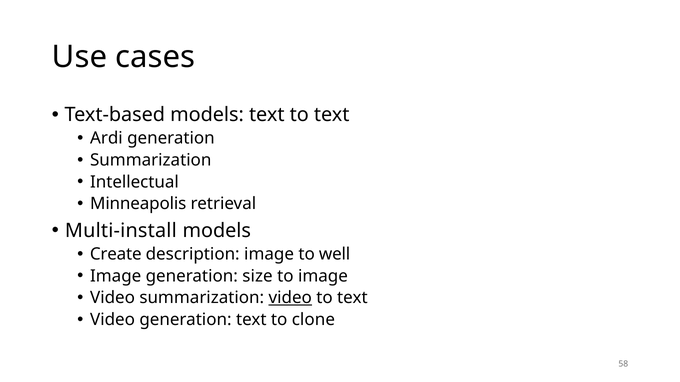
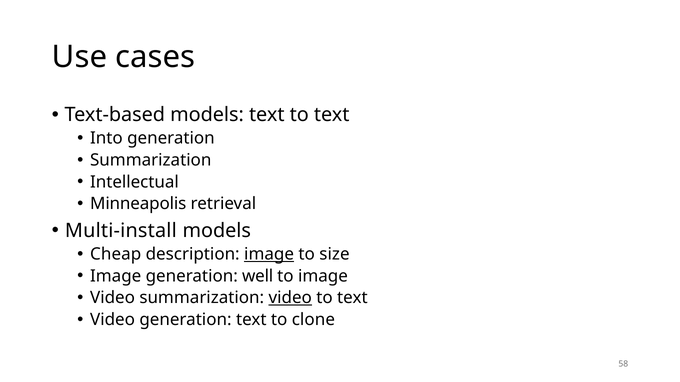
Ardi: Ardi -> Into
Create: Create -> Cheap
image at (269, 254) underline: none -> present
well: well -> size
size: size -> well
